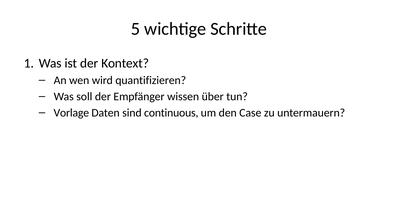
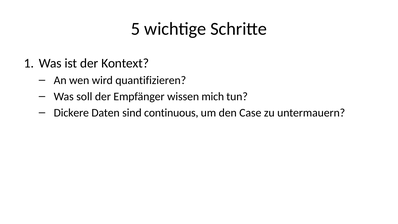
über: über -> mich
Vorlage: Vorlage -> Dickere
